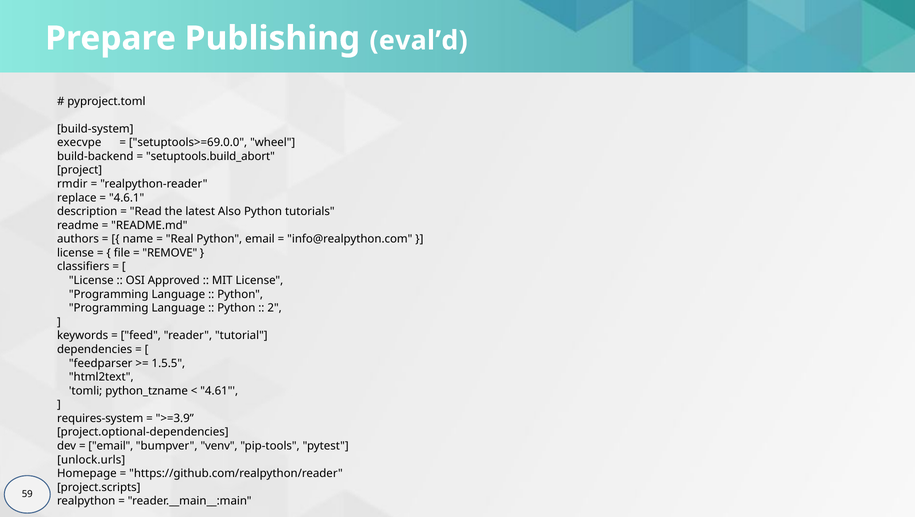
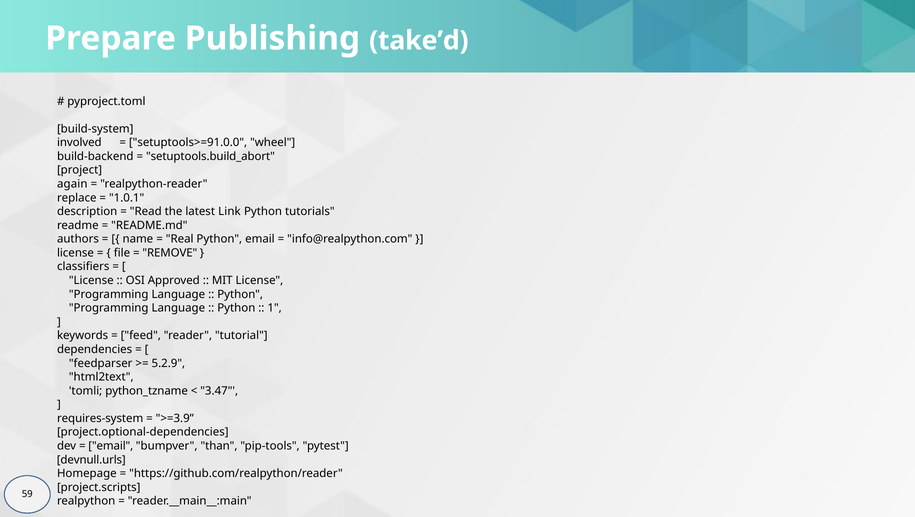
eval’d: eval’d -> take’d
execvpe: execvpe -> involved
setuptools>=69.0.0: setuptools>=69.0.0 -> setuptools>=91.0.0
rmdir: rmdir -> again
4.6.1: 4.6.1 -> 1.0.1
Also: Also -> Link
2: 2 -> 1
1.5.5: 1.5.5 -> 5.2.9
4.61: 4.61 -> 3.47
venv: venv -> than
unlock.urls: unlock.urls -> devnull.urls
